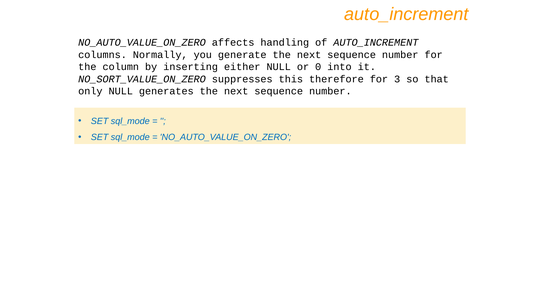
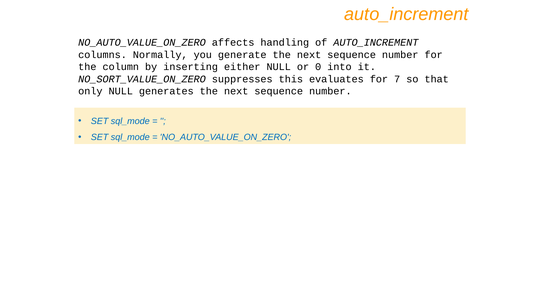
therefore: therefore -> evaluates
3: 3 -> 7
